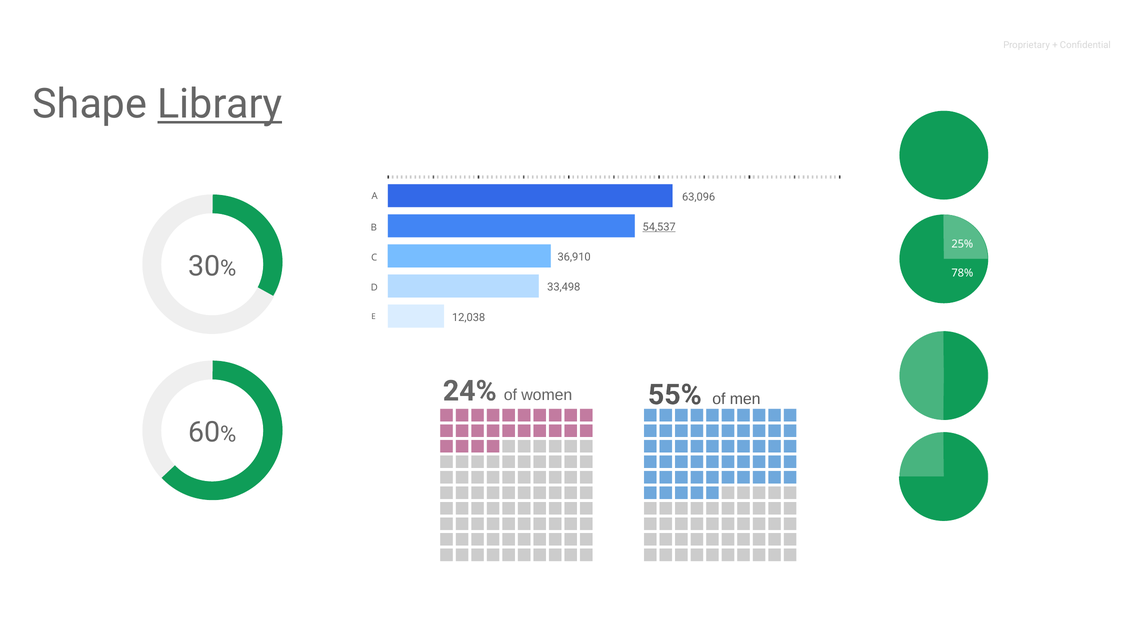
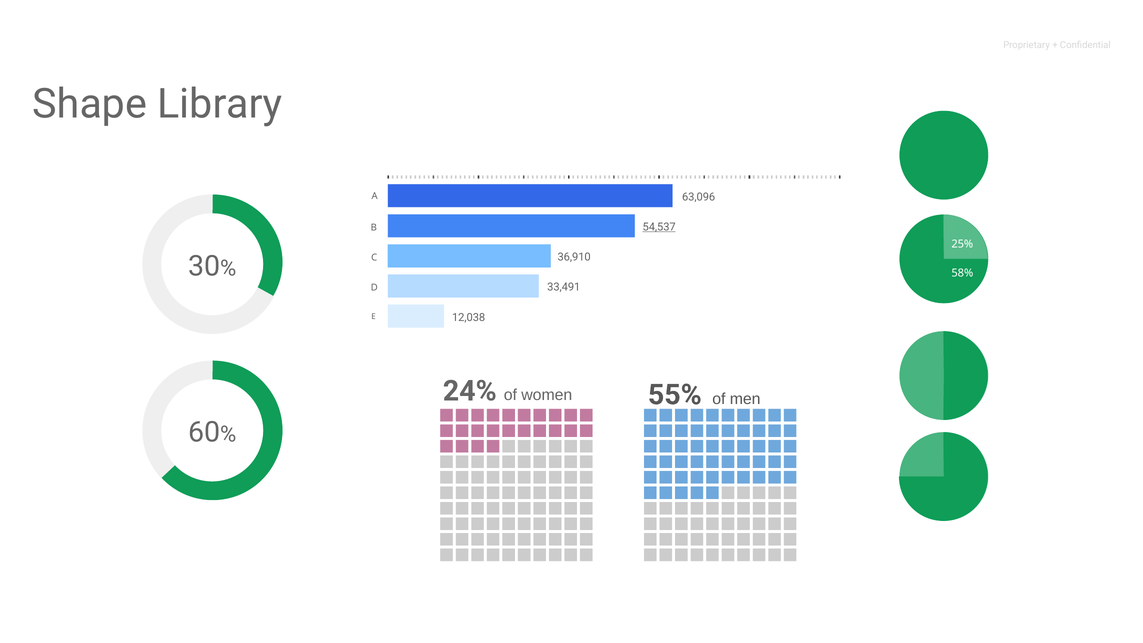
Library underline: present -> none
78%: 78% -> 58%
33,498: 33,498 -> 33,491
